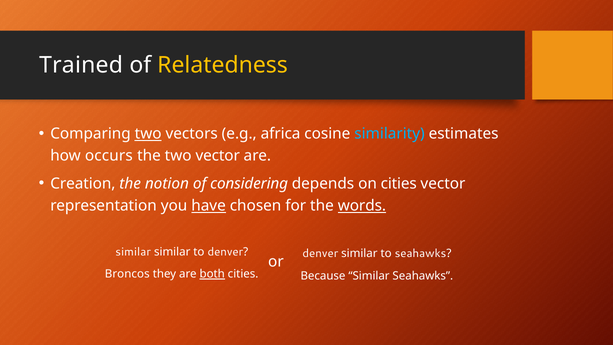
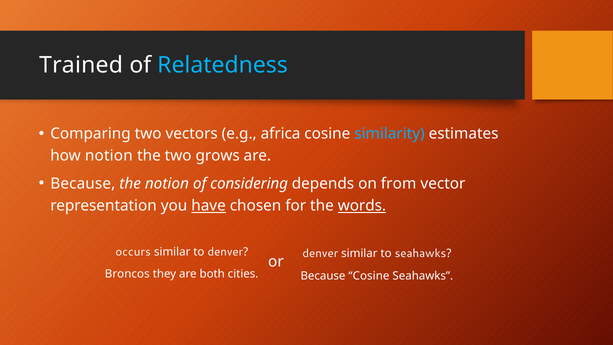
Relatedness colour: yellow -> light blue
two at (148, 134) underline: present -> none
how occurs: occurs -> notion
two vector: vector -> grows
Creation at (83, 184): Creation -> Because
on cities: cities -> from
similar at (133, 252): similar -> occurs
both underline: present -> none
Because Similar: Similar -> Cosine
